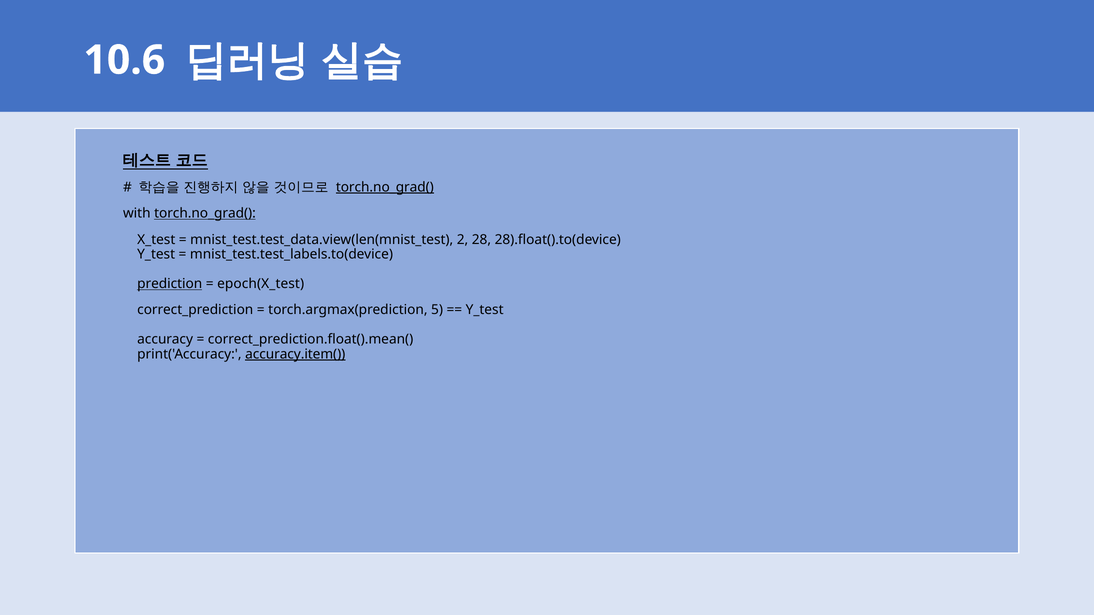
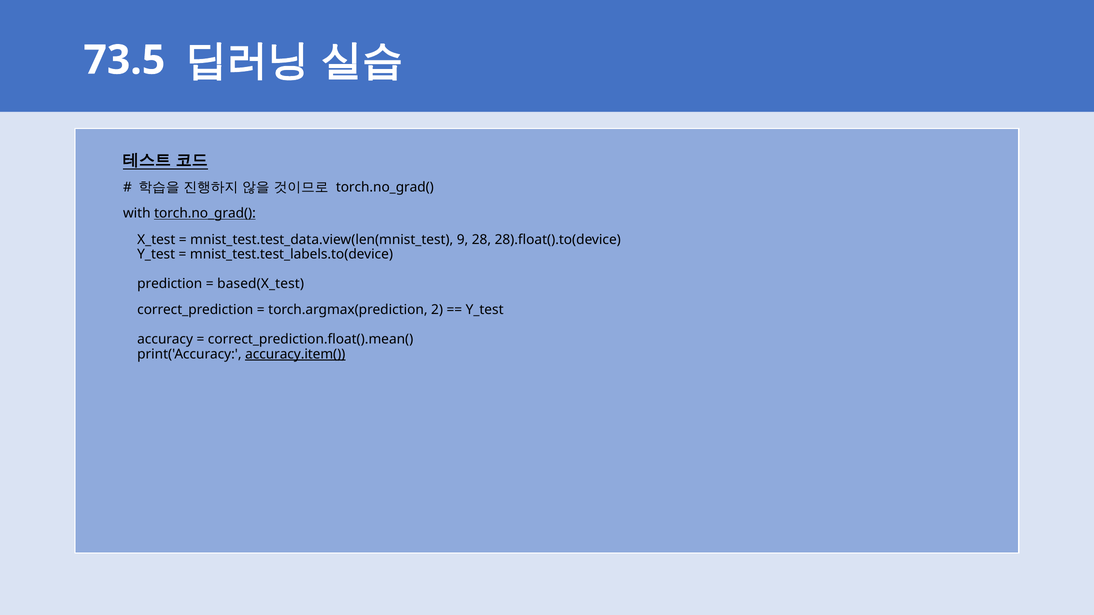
10.6: 10.6 -> 73.5
torch.no_grad( at (385, 187) underline: present -> none
2: 2 -> 9
prediction underline: present -> none
epoch(X_test: epoch(X_test -> based(X_test
5: 5 -> 2
